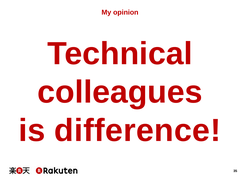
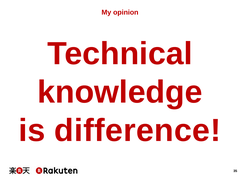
colleagues: colleagues -> knowledge
